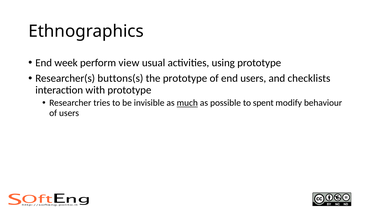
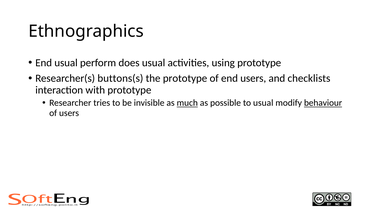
End week: week -> usual
view: view -> does
to spent: spent -> usual
behaviour underline: none -> present
